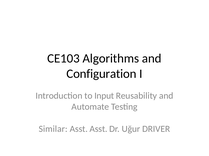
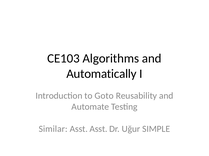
Configuration: Configuration -> Automatically
Input: Input -> Goto
DRIVER: DRIVER -> SIMPLE
